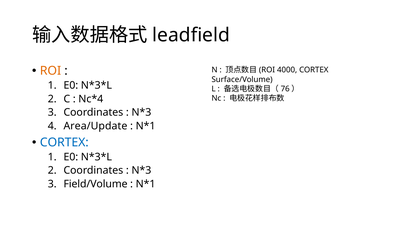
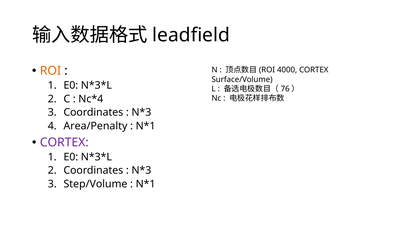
Area/Update: Area/Update -> Area/Penalty
CORTEX at (64, 143) colour: blue -> purple
Field/Volume: Field/Volume -> Step/Volume
